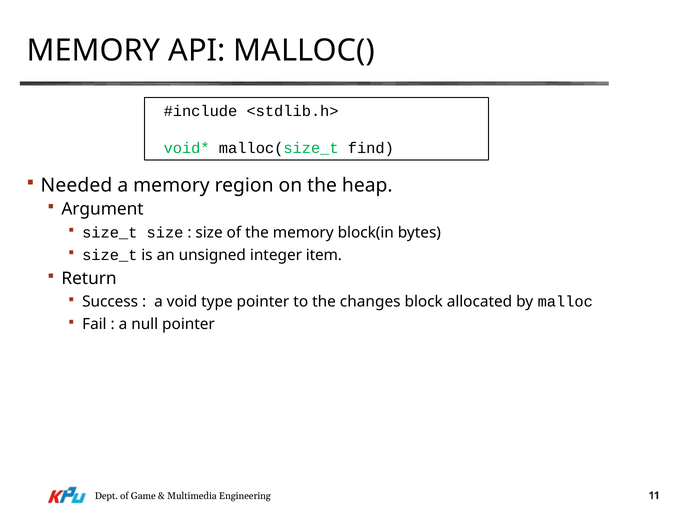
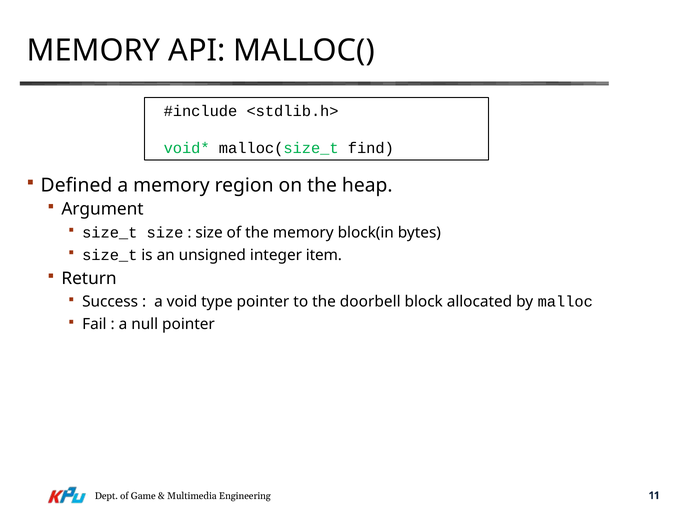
Needed: Needed -> Defined
changes: changes -> doorbell
